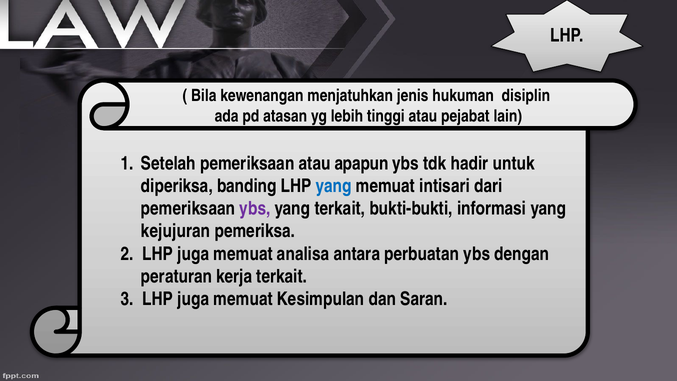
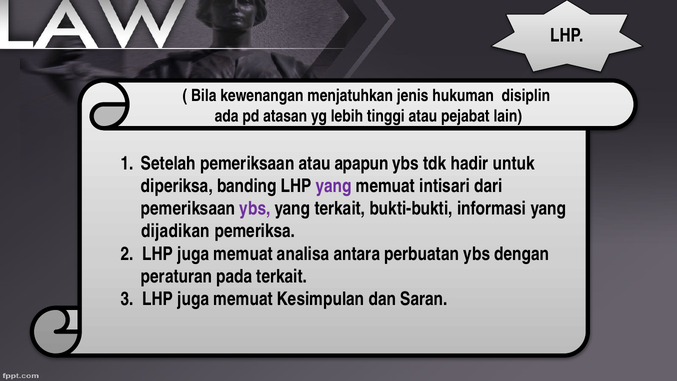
yang at (334, 186) colour: blue -> purple
kejujuran: kejujuran -> dijadikan
kerja: kerja -> pada
